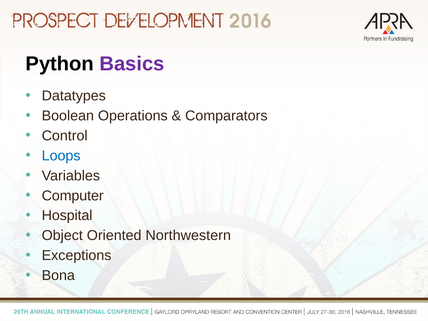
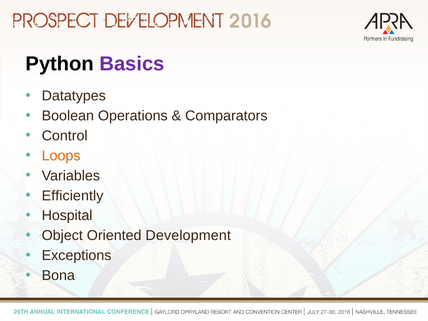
Loops colour: blue -> orange
Computer: Computer -> Efficiently
Northwestern: Northwestern -> Development
